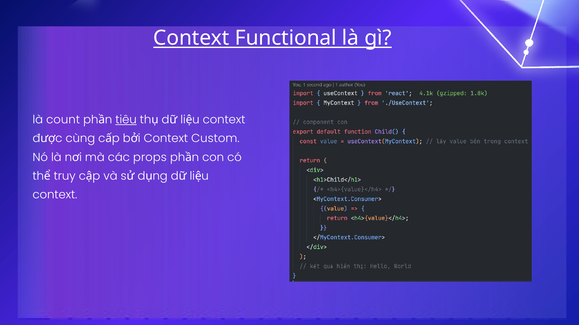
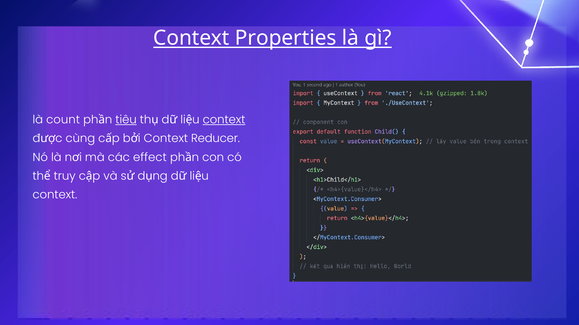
Functional: Functional -> Properties
context at (224, 120) underline: none -> present
Custom: Custom -> Reducer
props: props -> effect
